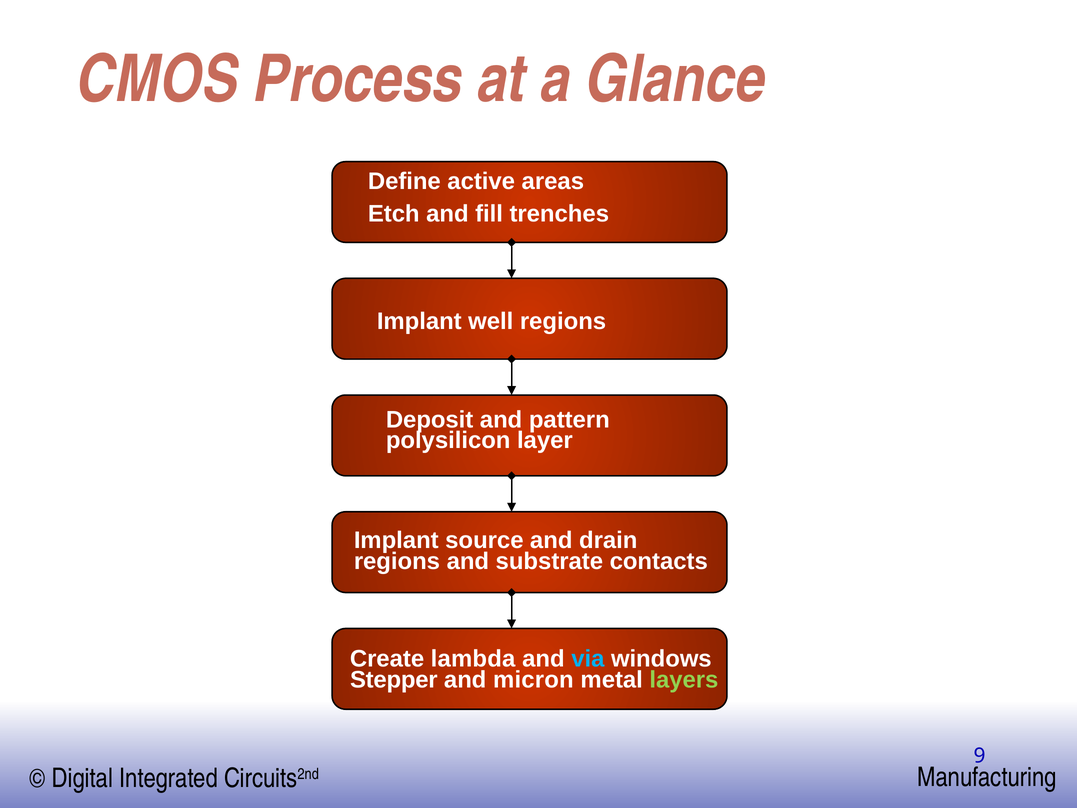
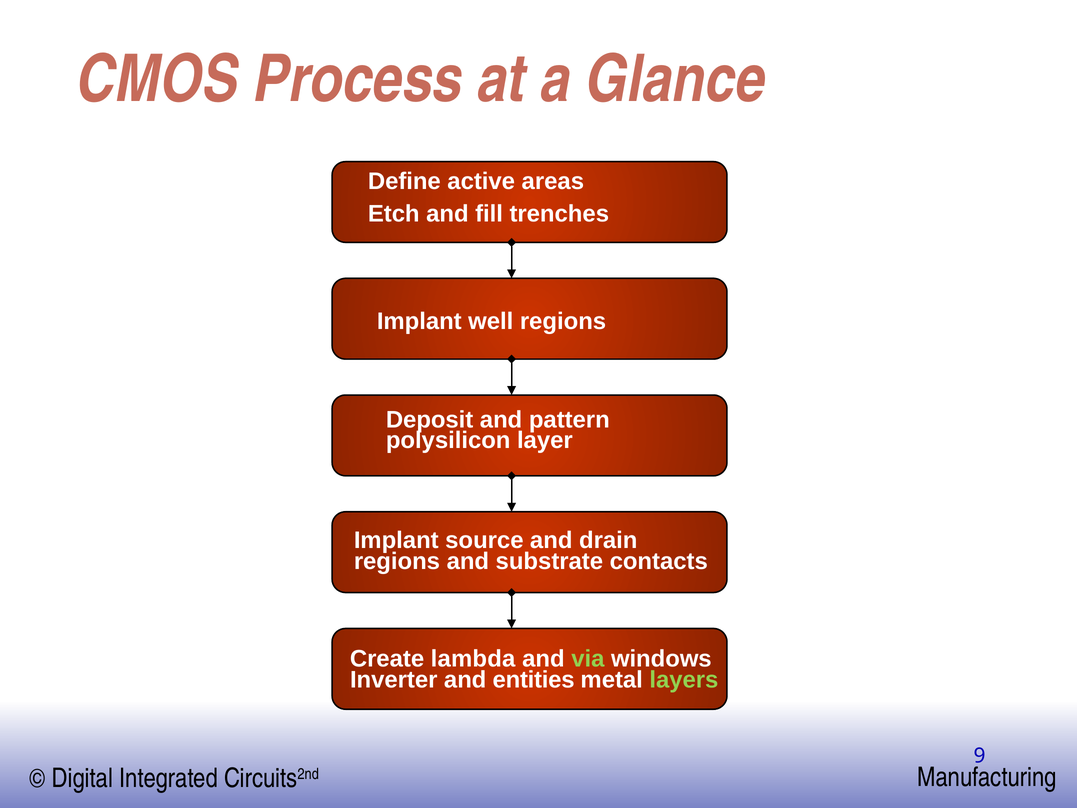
via colour: light blue -> light green
Stepper: Stepper -> Inverter
micron: micron -> entities
